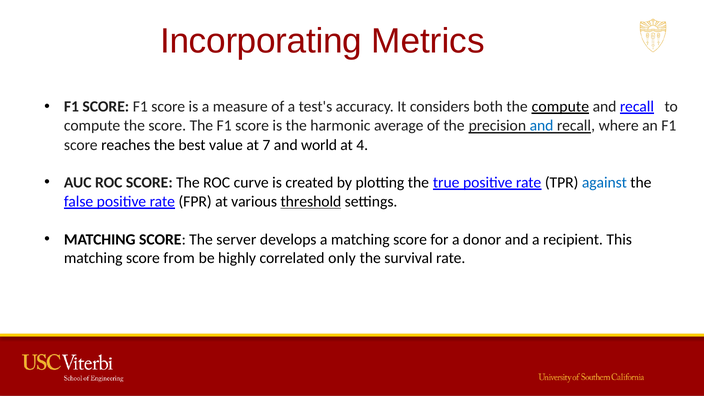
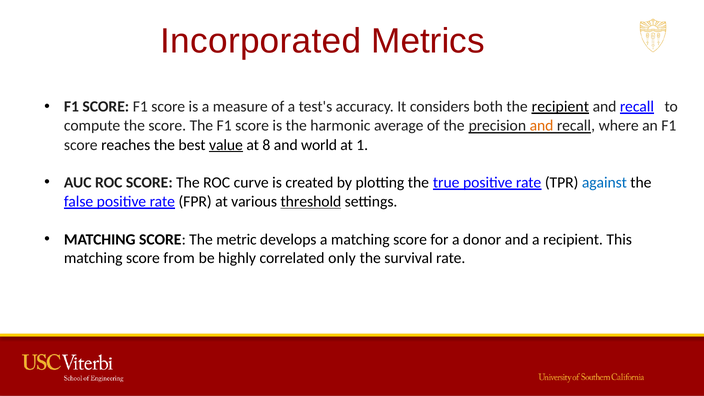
Incorporating: Incorporating -> Incorporated
the compute: compute -> recipient
and at (542, 126) colour: blue -> orange
value underline: none -> present
7: 7 -> 8
4: 4 -> 1
server: server -> metric
